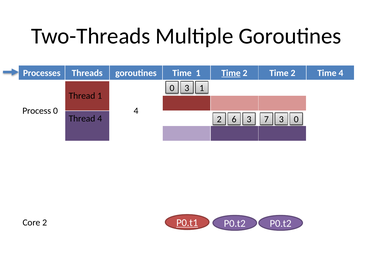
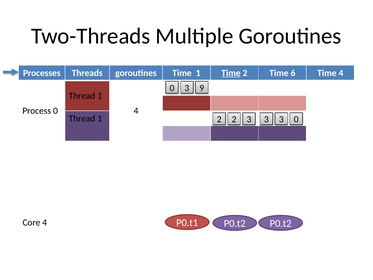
2 Time 2: 2 -> 6
3 1: 1 -> 9
4 at (100, 118): 4 -> 1
2 6: 6 -> 2
7 at (266, 119): 7 -> 3
P0.t1 underline: present -> none
Core 2: 2 -> 4
